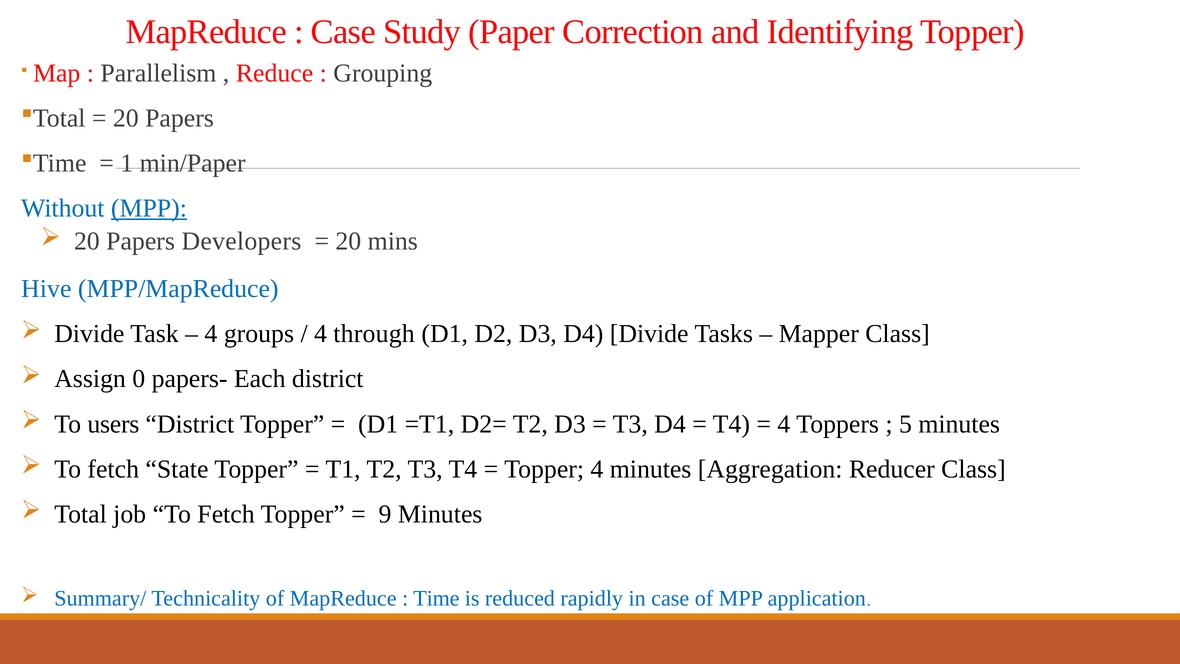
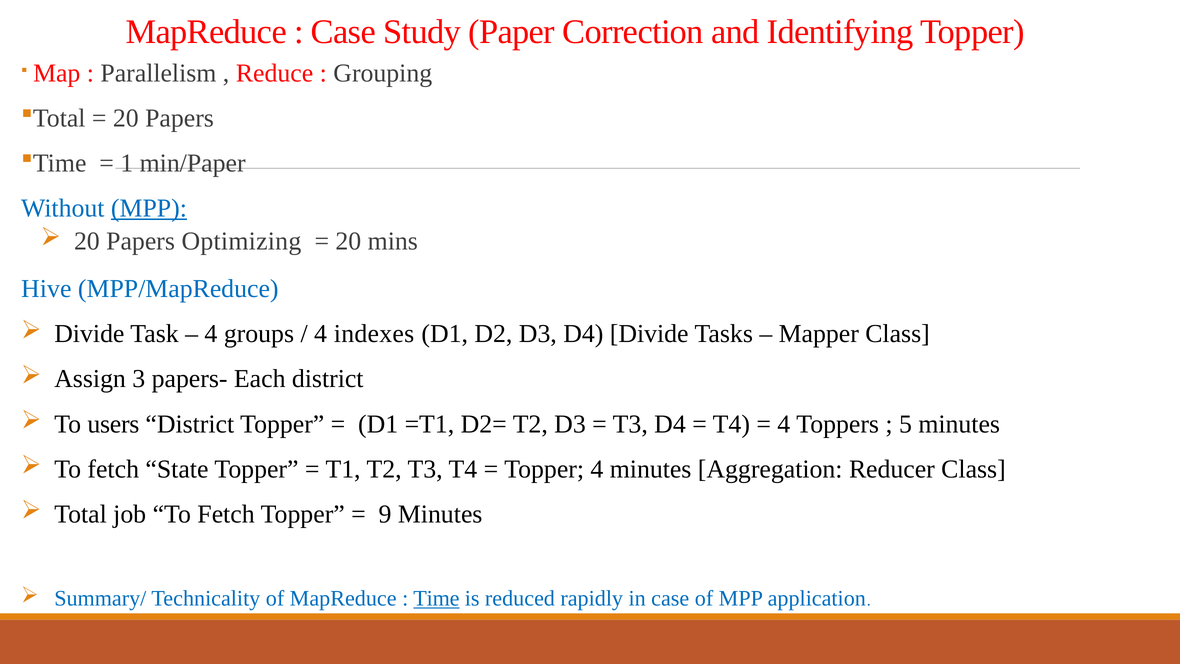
Developers: Developers -> Optimizing
through: through -> indexes
0: 0 -> 3
Time underline: none -> present
